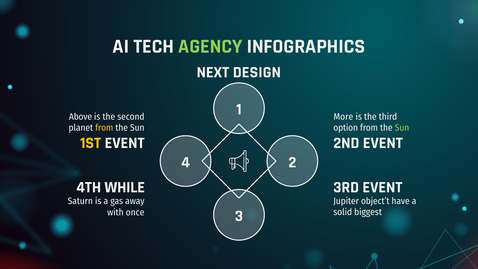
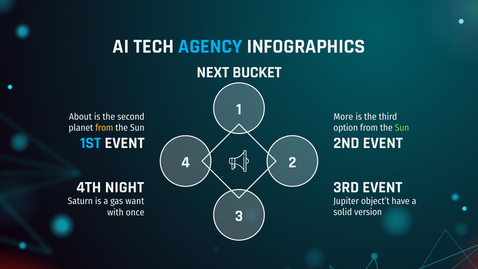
AGENCY colour: light green -> light blue
DESIGN: DESIGN -> BUCKET
Above: Above -> About
1ST colour: yellow -> light blue
WHILE: WHILE -> NIGHT
away: away -> want
biggest: biggest -> version
